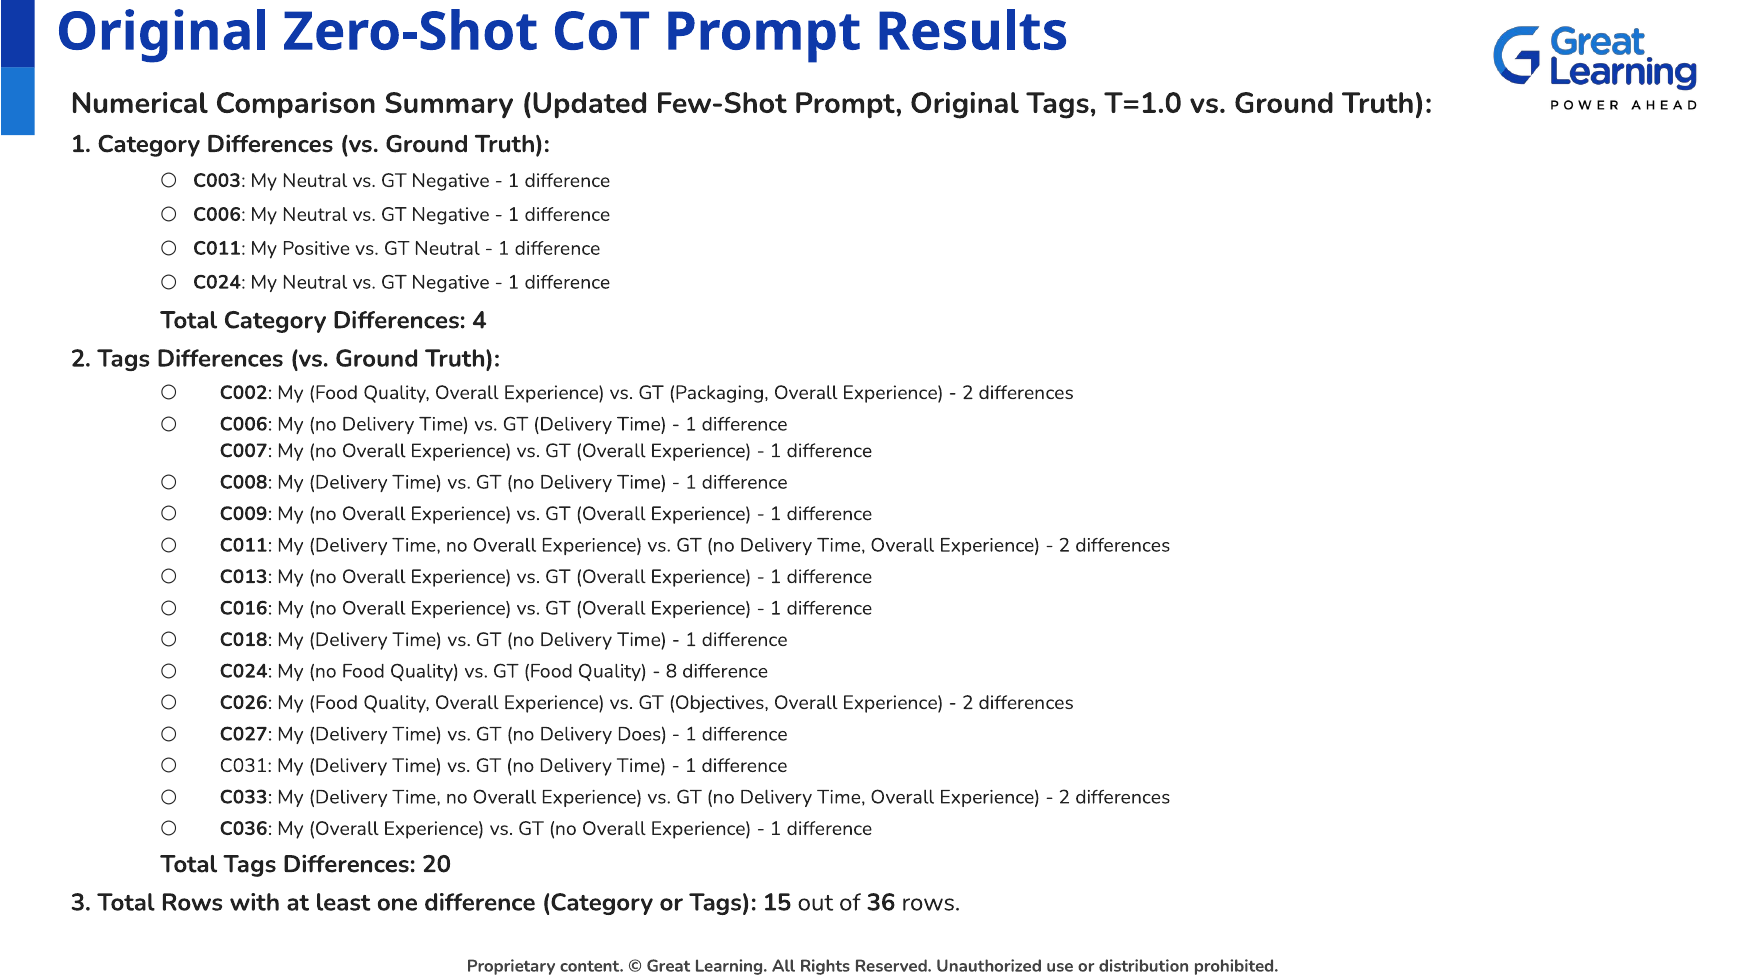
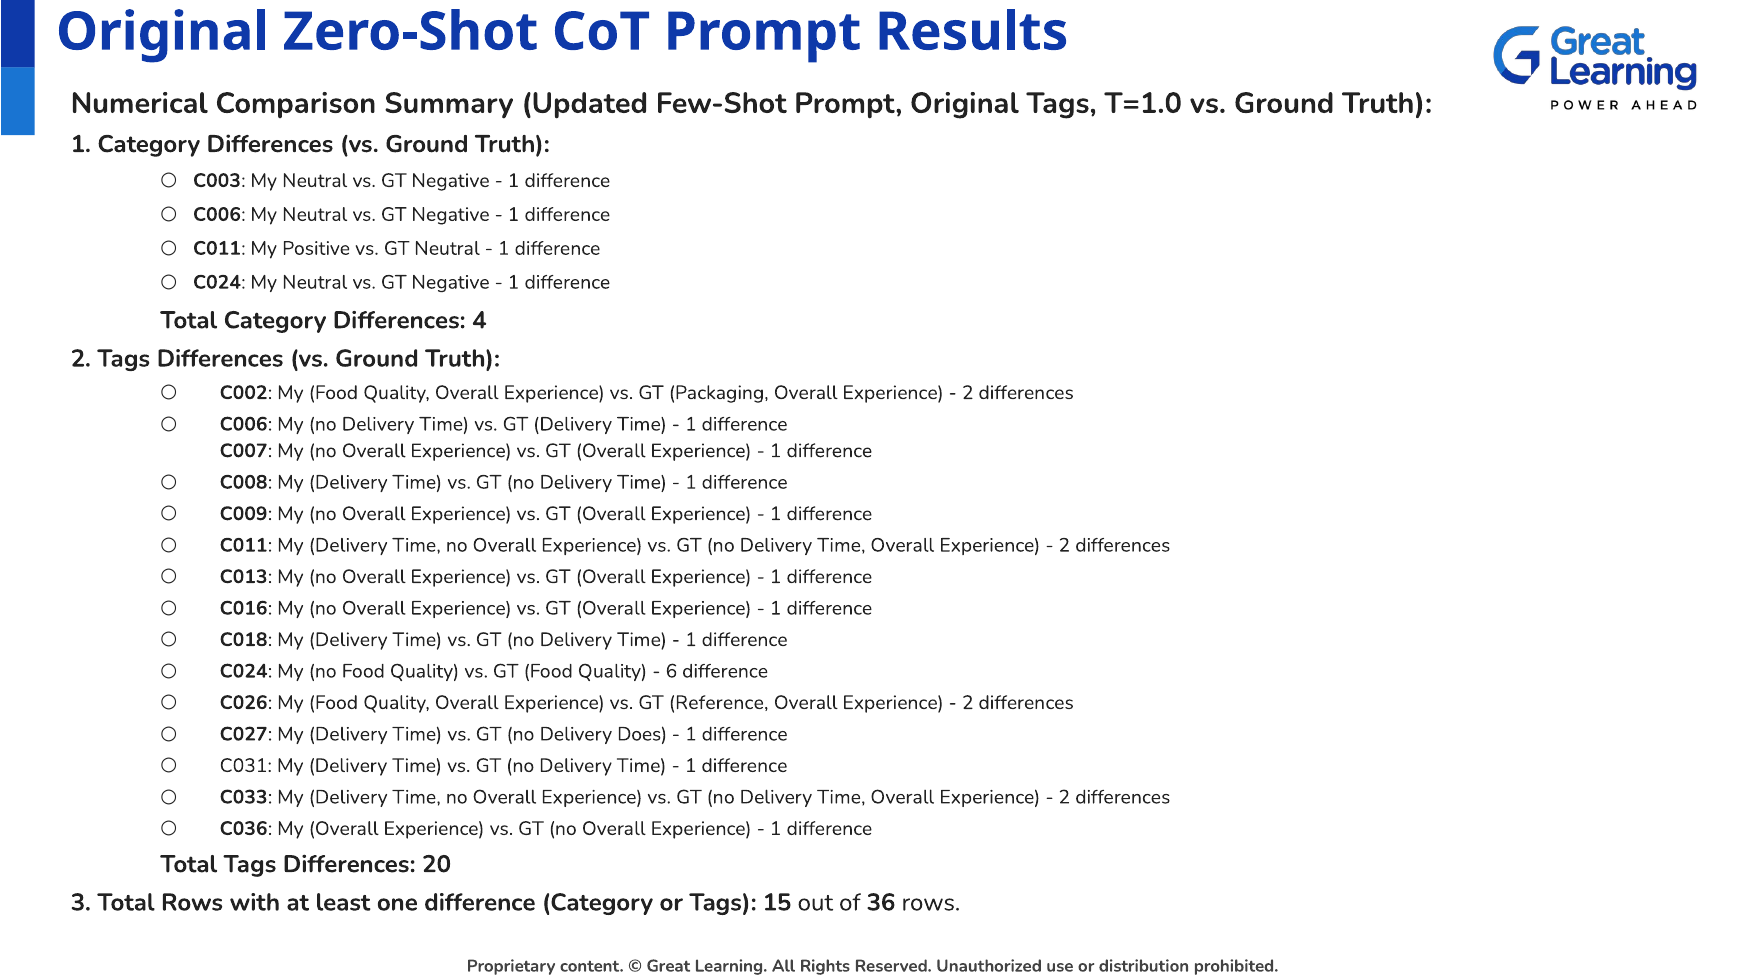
8: 8 -> 6
Objectives: Objectives -> Reference
